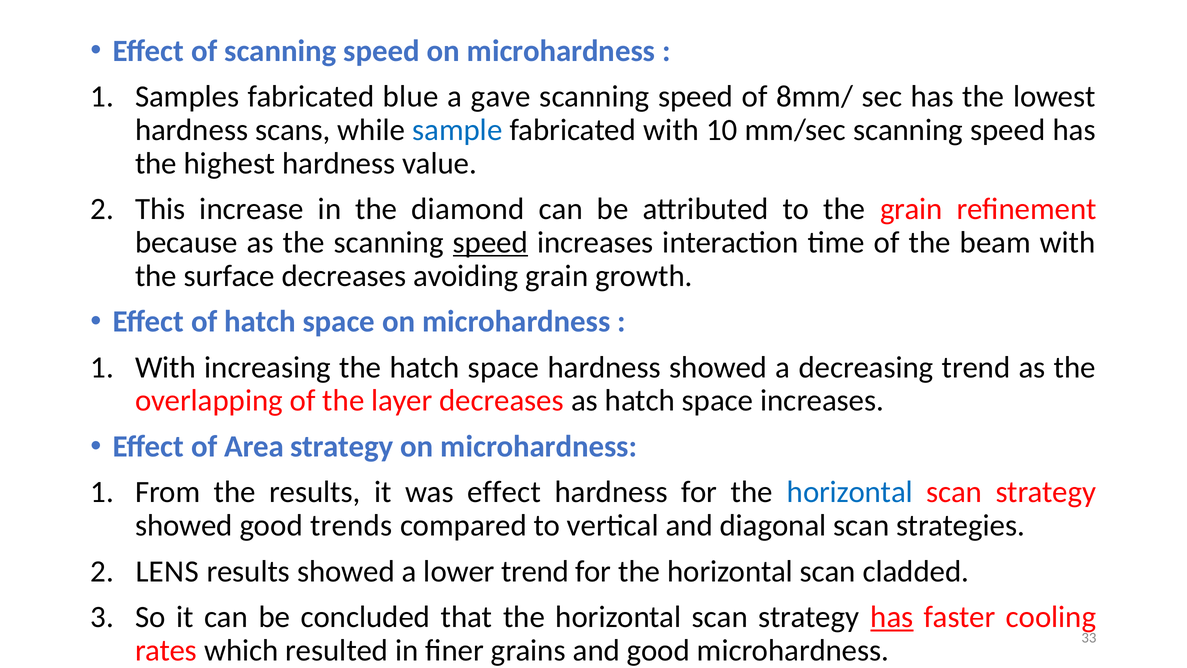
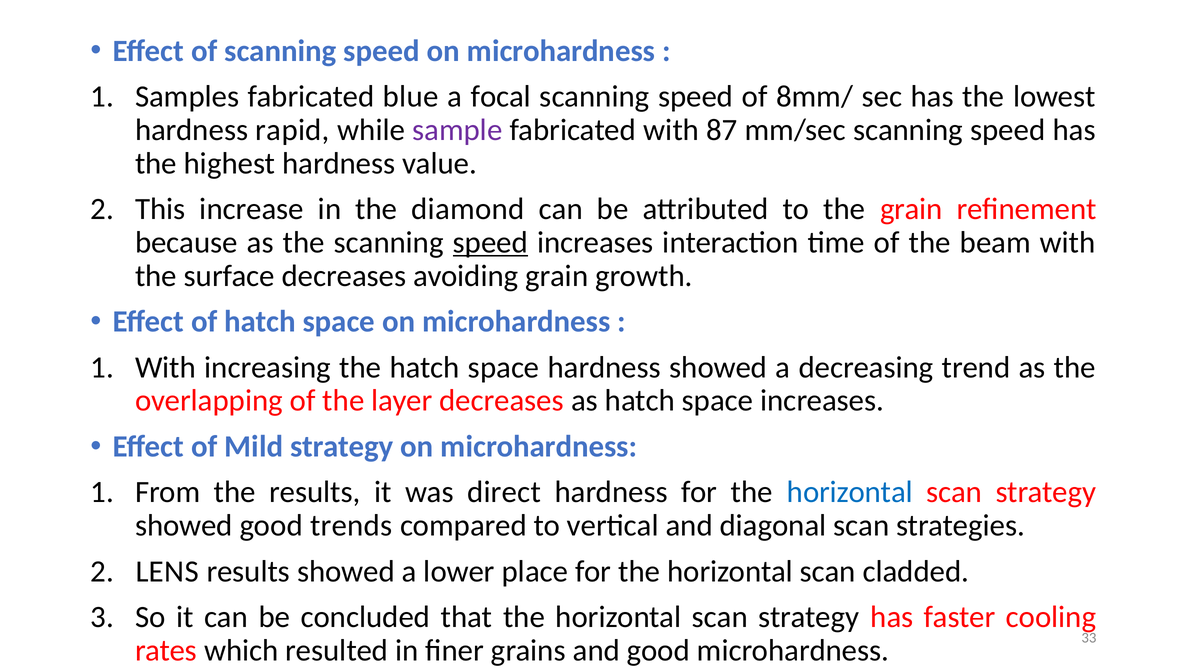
gave: gave -> focal
scans: scans -> rapid
sample colour: blue -> purple
10: 10 -> 87
Area: Area -> Mild
was effect: effect -> direct
lower trend: trend -> place
has at (892, 617) underline: present -> none
